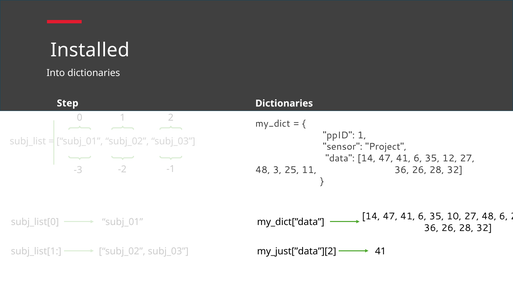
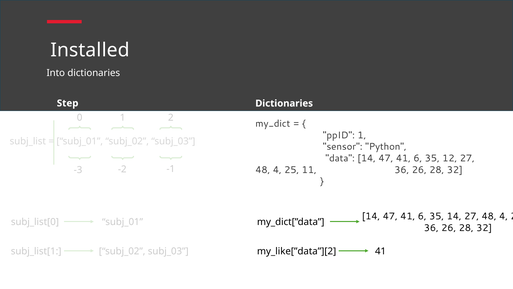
Project: Project -> Python
3 at (277, 170): 3 -> 4
35 10: 10 -> 14
6 at (504, 216): 6 -> 4
my_just[”data”][2: my_just[”data”][2 -> my_like[”data”][2
